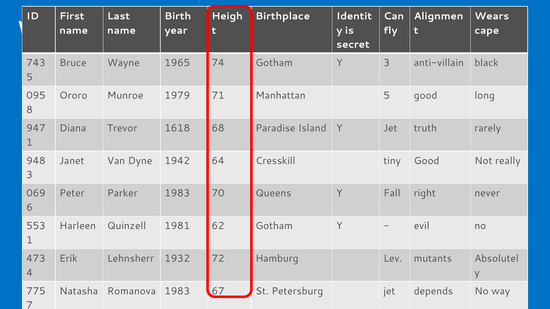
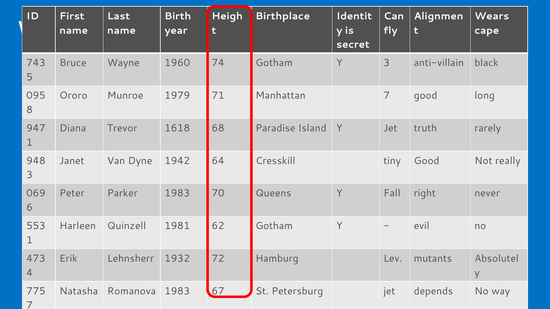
1965: 1965 -> 1960
Manhattan 5: 5 -> 7
